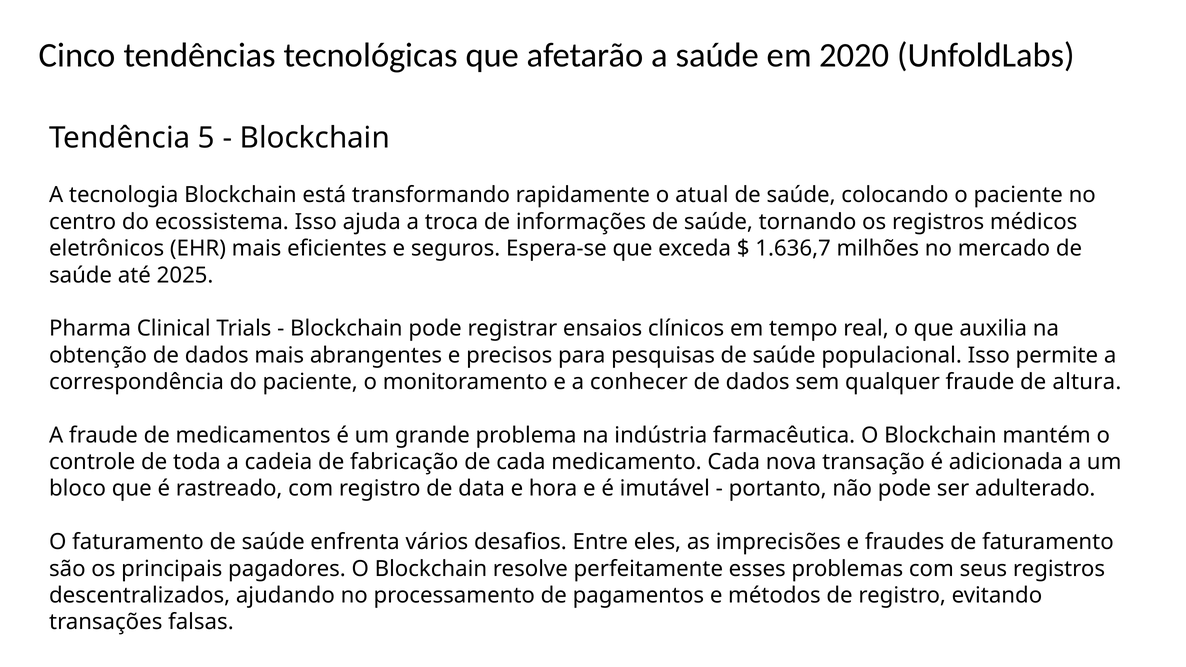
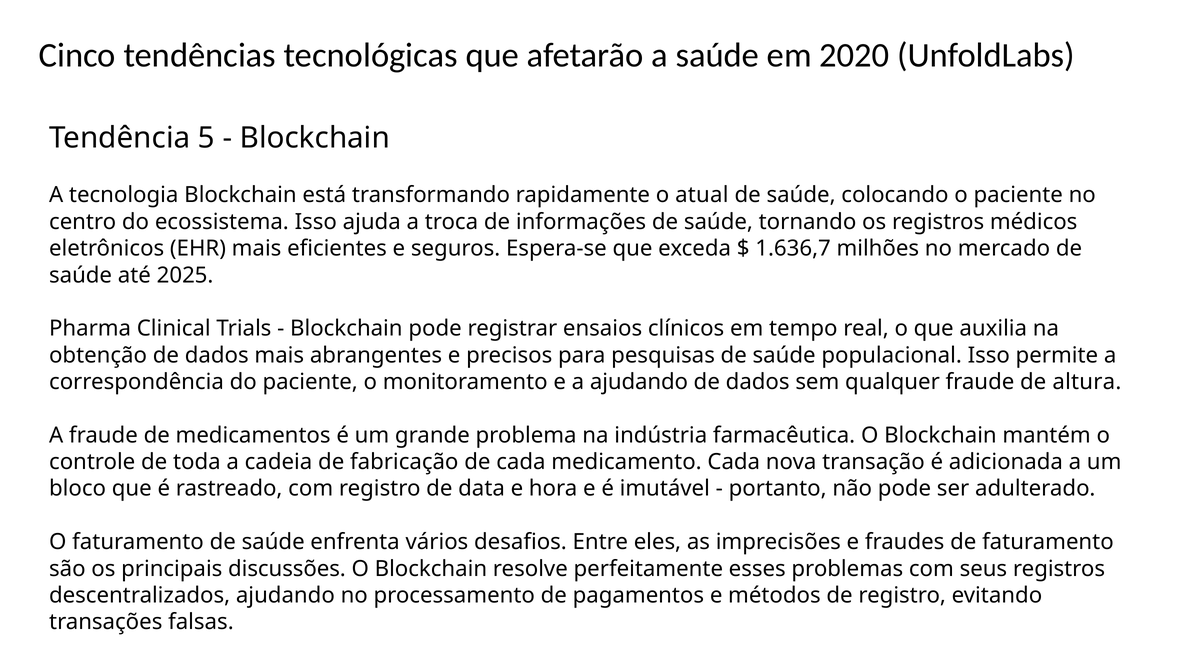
a conhecer: conhecer -> ajudando
pagadores: pagadores -> discussões
